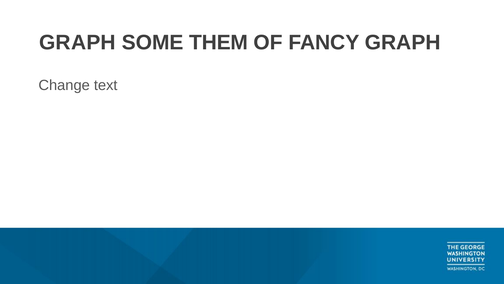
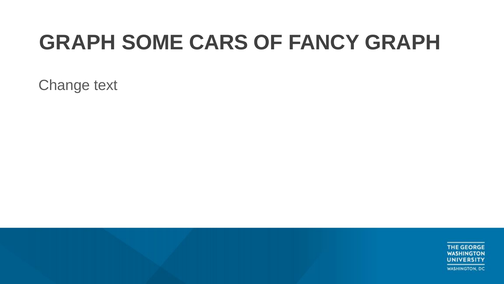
THEM: THEM -> CARS
